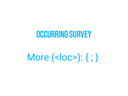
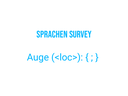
Occurring: Occurring -> Sprachen
More: More -> Auge
